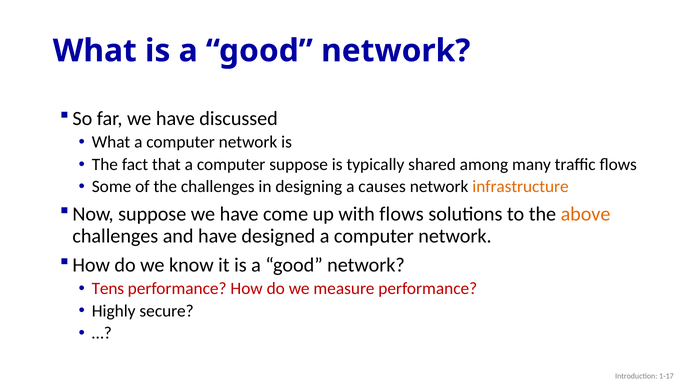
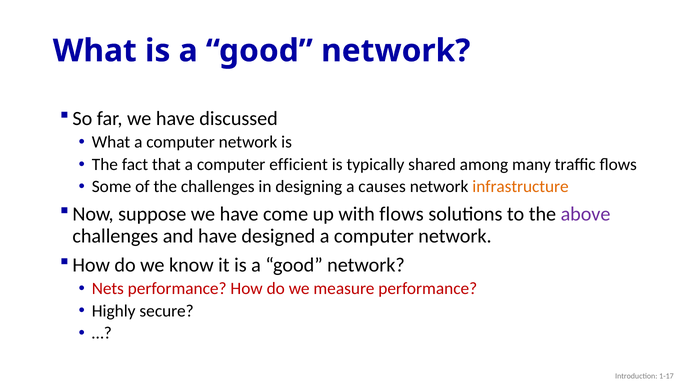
computer suppose: suppose -> efficient
above colour: orange -> purple
Tens: Tens -> Nets
